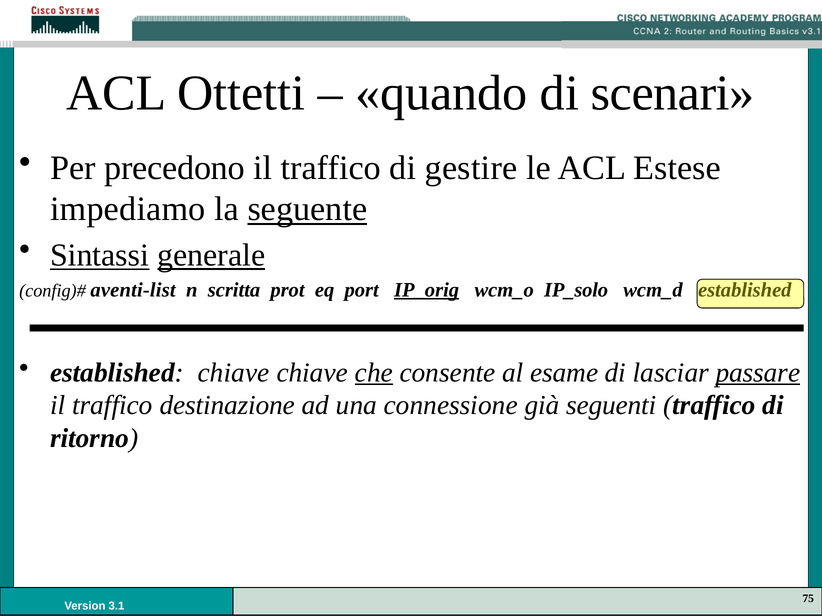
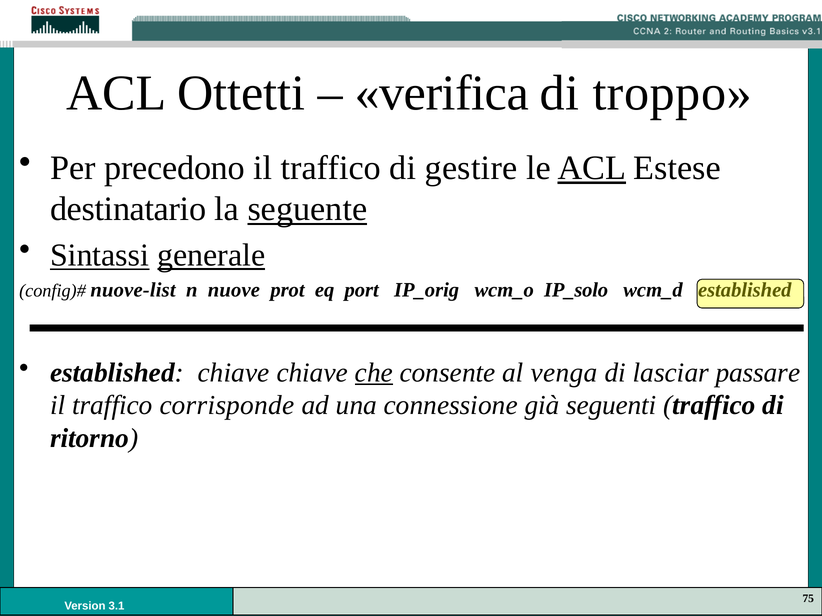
quando: quando -> verifica
scenari: scenari -> troppo
ACL at (592, 168) underline: none -> present
impediamo: impediamo -> destinatario
aventi-list: aventi-list -> nuove-list
scritta: scritta -> nuove
IP_orig underline: present -> none
esame: esame -> venga
passare underline: present -> none
destinazione: destinazione -> corrisponde
